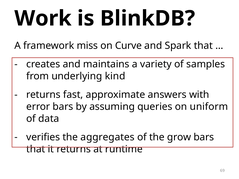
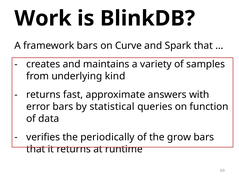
framework miss: miss -> bars
assuming: assuming -> statistical
uniform: uniform -> function
aggregates: aggregates -> periodically
